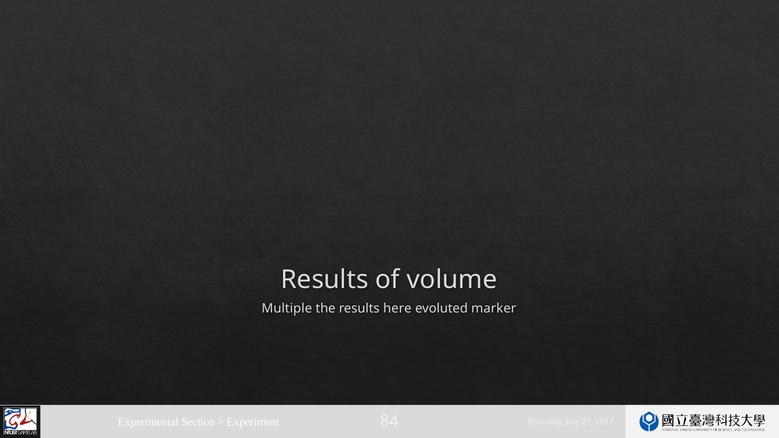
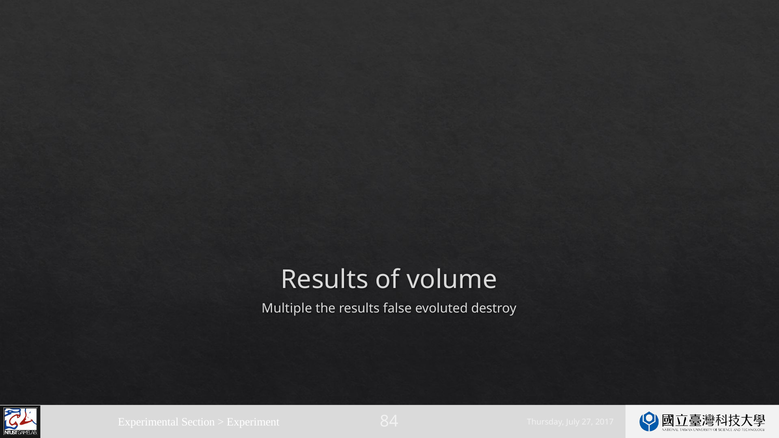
here: here -> false
marker: marker -> destroy
